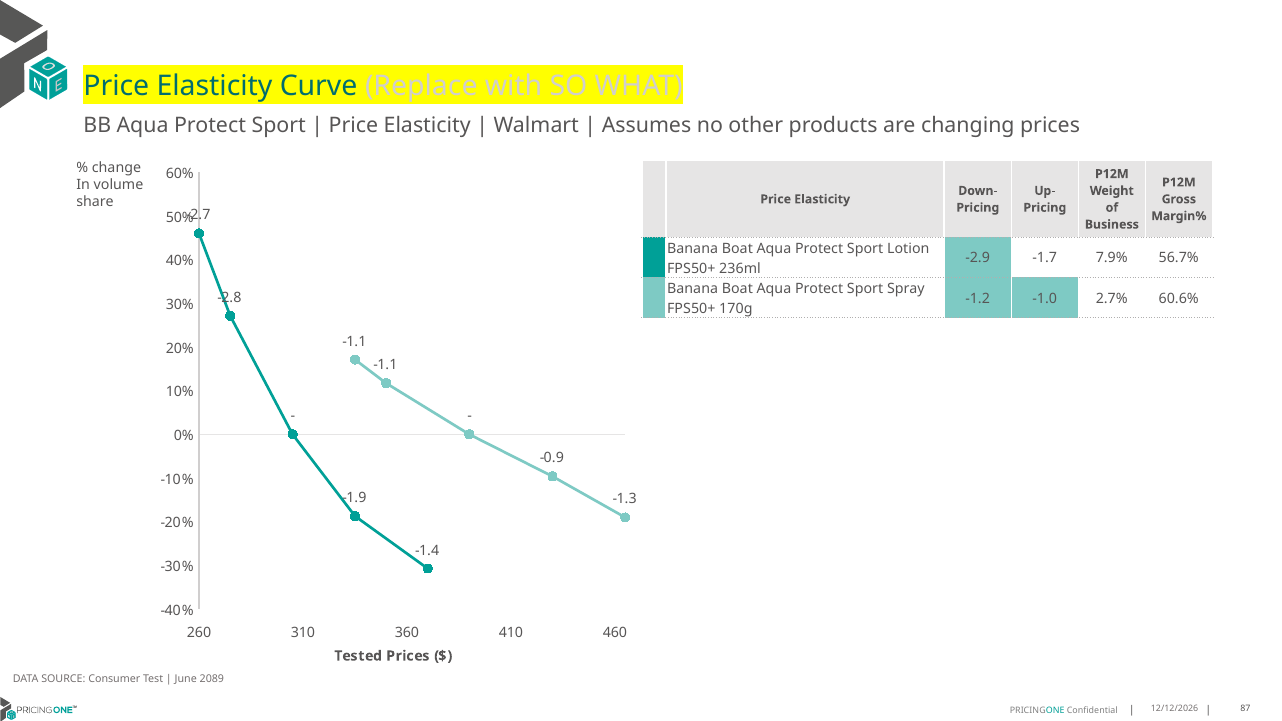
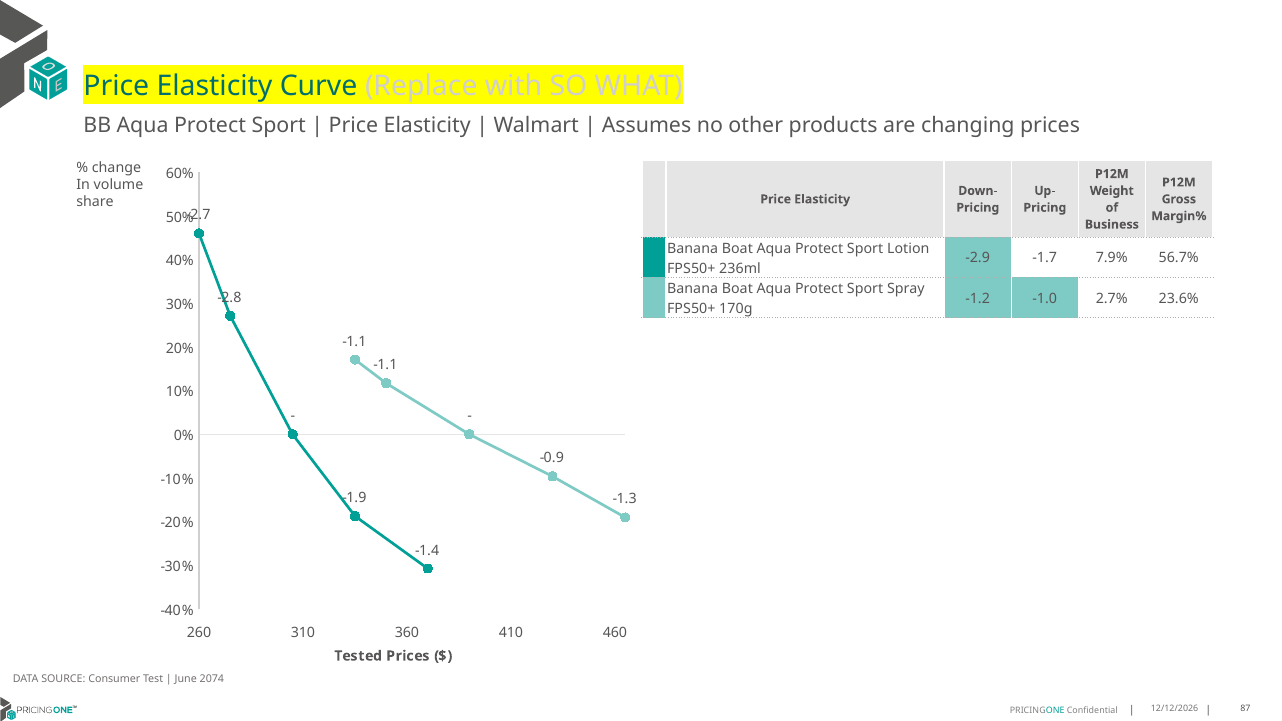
60.6%: 60.6% -> 23.6%
2089: 2089 -> 2074
